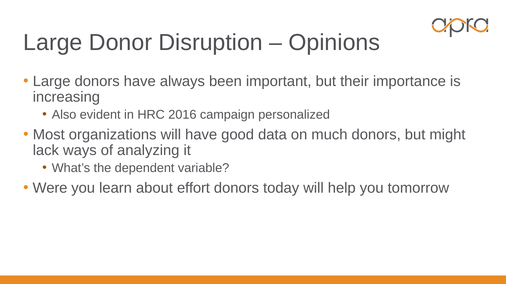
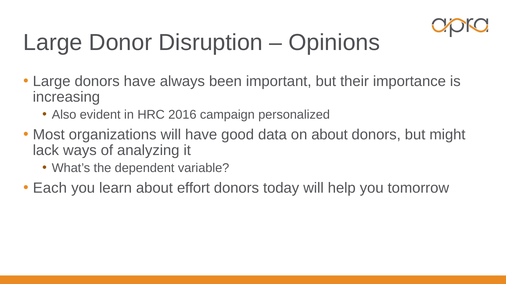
on much: much -> about
Were: Were -> Each
